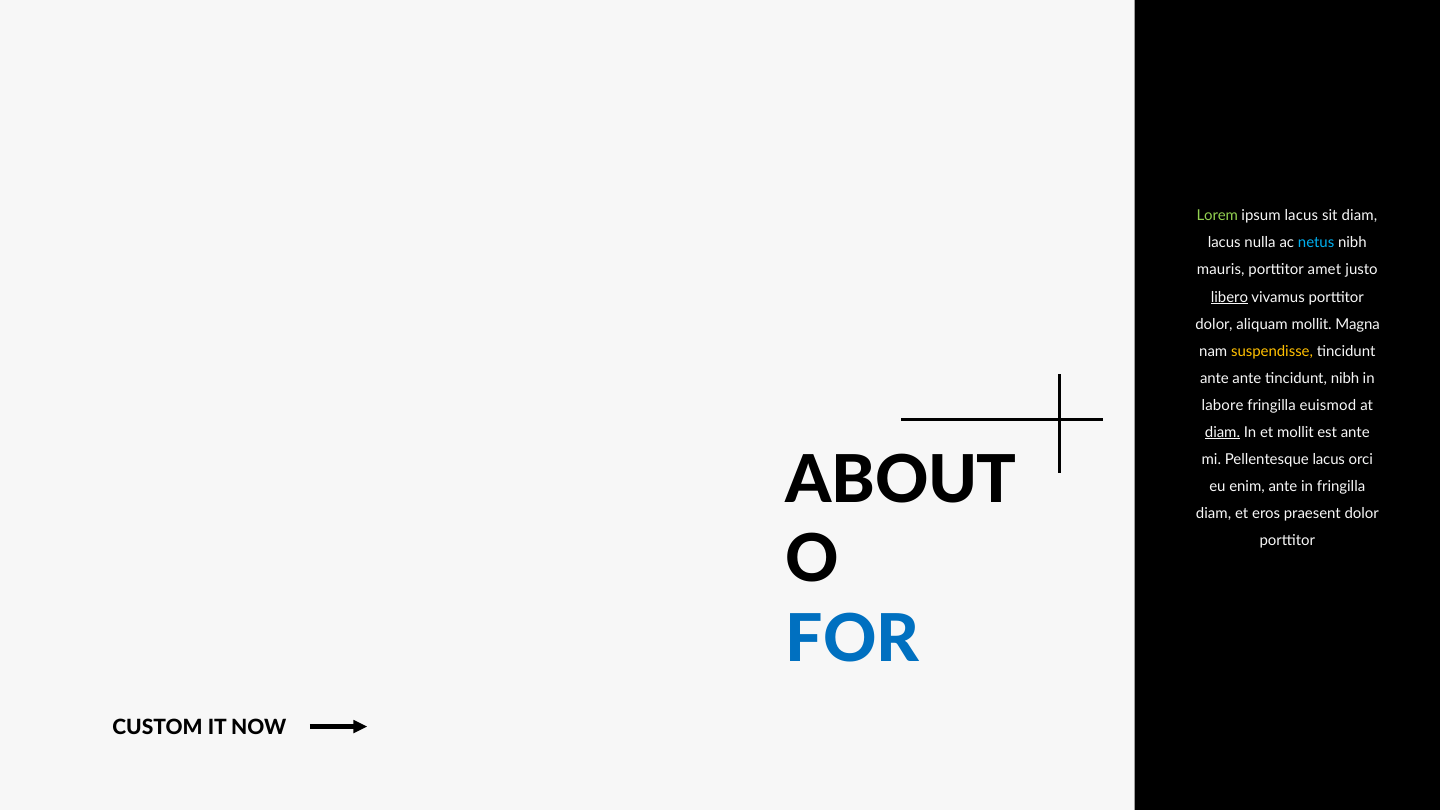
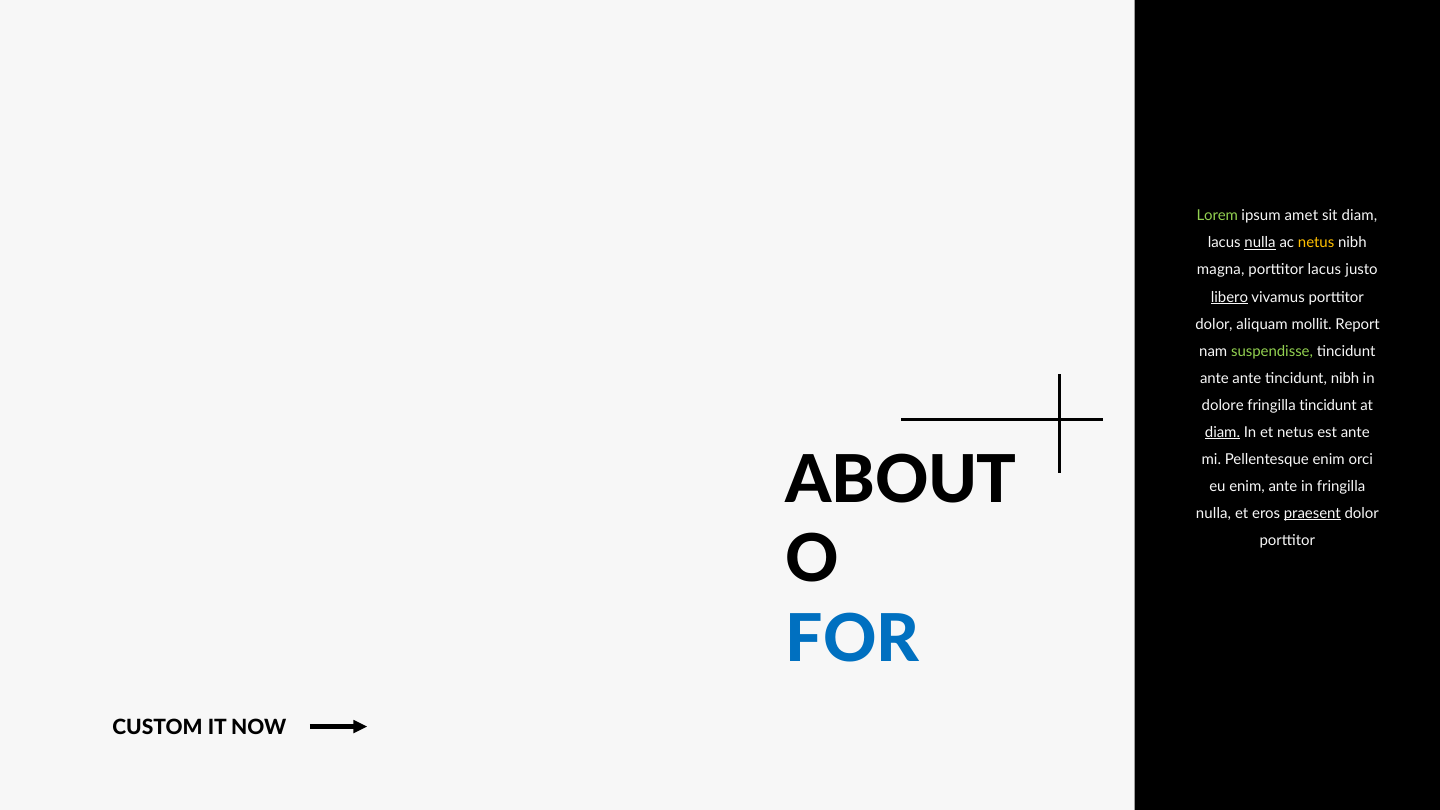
ipsum lacus: lacus -> amet
nulla at (1260, 243) underline: none -> present
netus at (1316, 243) colour: light blue -> yellow
mauris: mauris -> magna
porttitor amet: amet -> lacus
Magna: Magna -> Report
suspendisse colour: yellow -> light green
labore: labore -> dolore
fringilla euismod: euismod -> tincidunt
et mollit: mollit -> netus
Pellentesque lacus: lacus -> enim
diam at (1214, 513): diam -> nulla
praesent underline: none -> present
